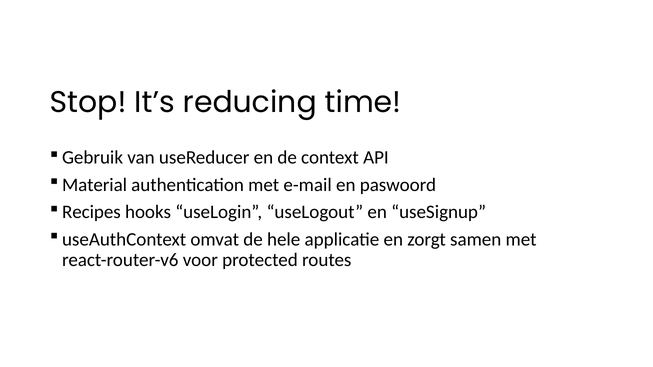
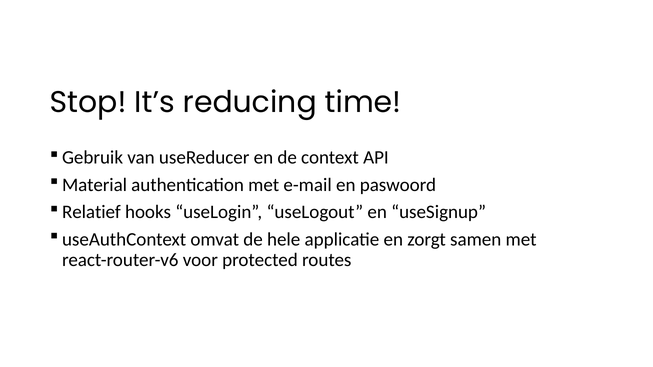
Recipes: Recipes -> Relatief
